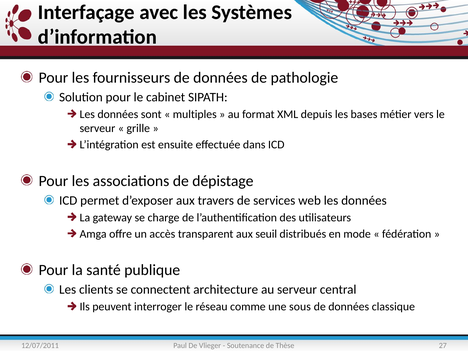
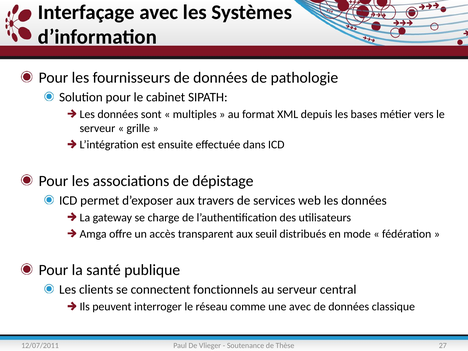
architecture: architecture -> fonctionnels
une sous: sous -> avec
